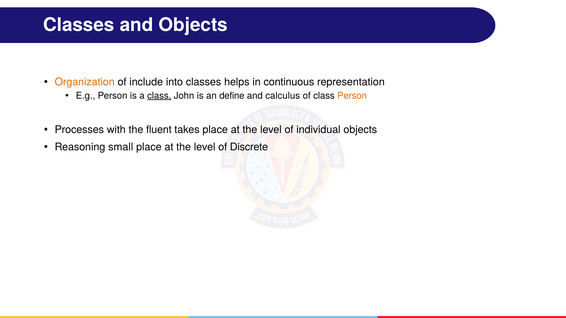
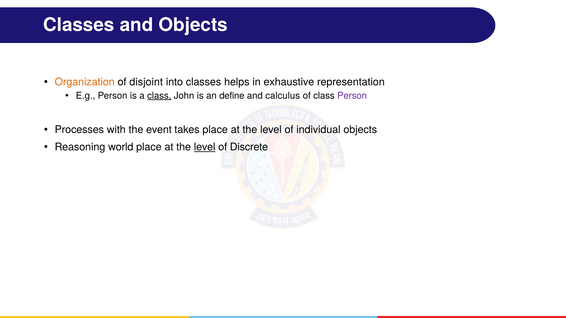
include: include -> disjoint
continuous: continuous -> exhaustive
Person at (352, 96) colour: orange -> purple
fluent: fluent -> event
small: small -> world
level at (205, 147) underline: none -> present
